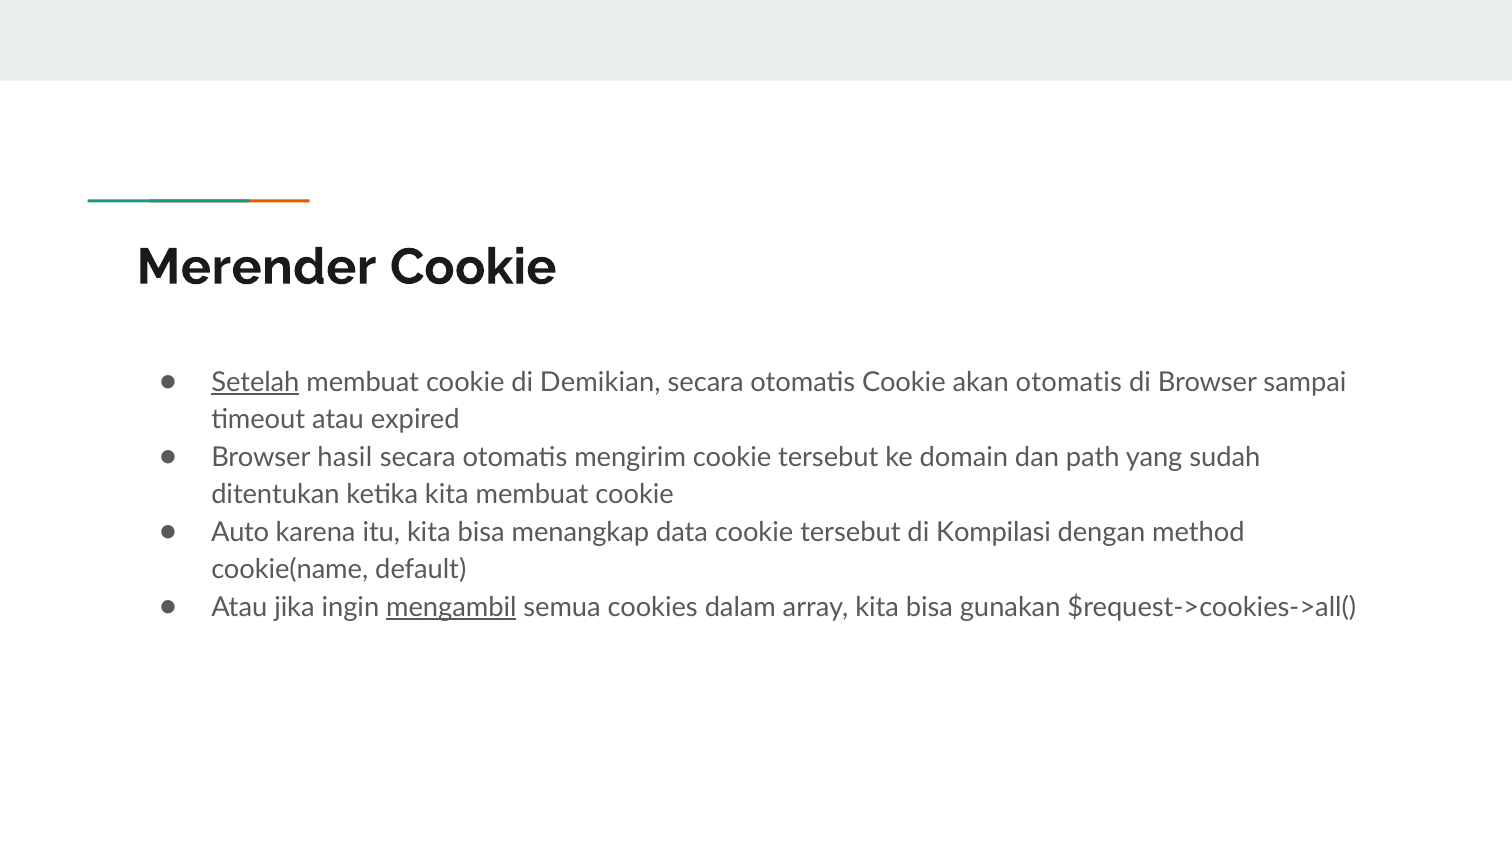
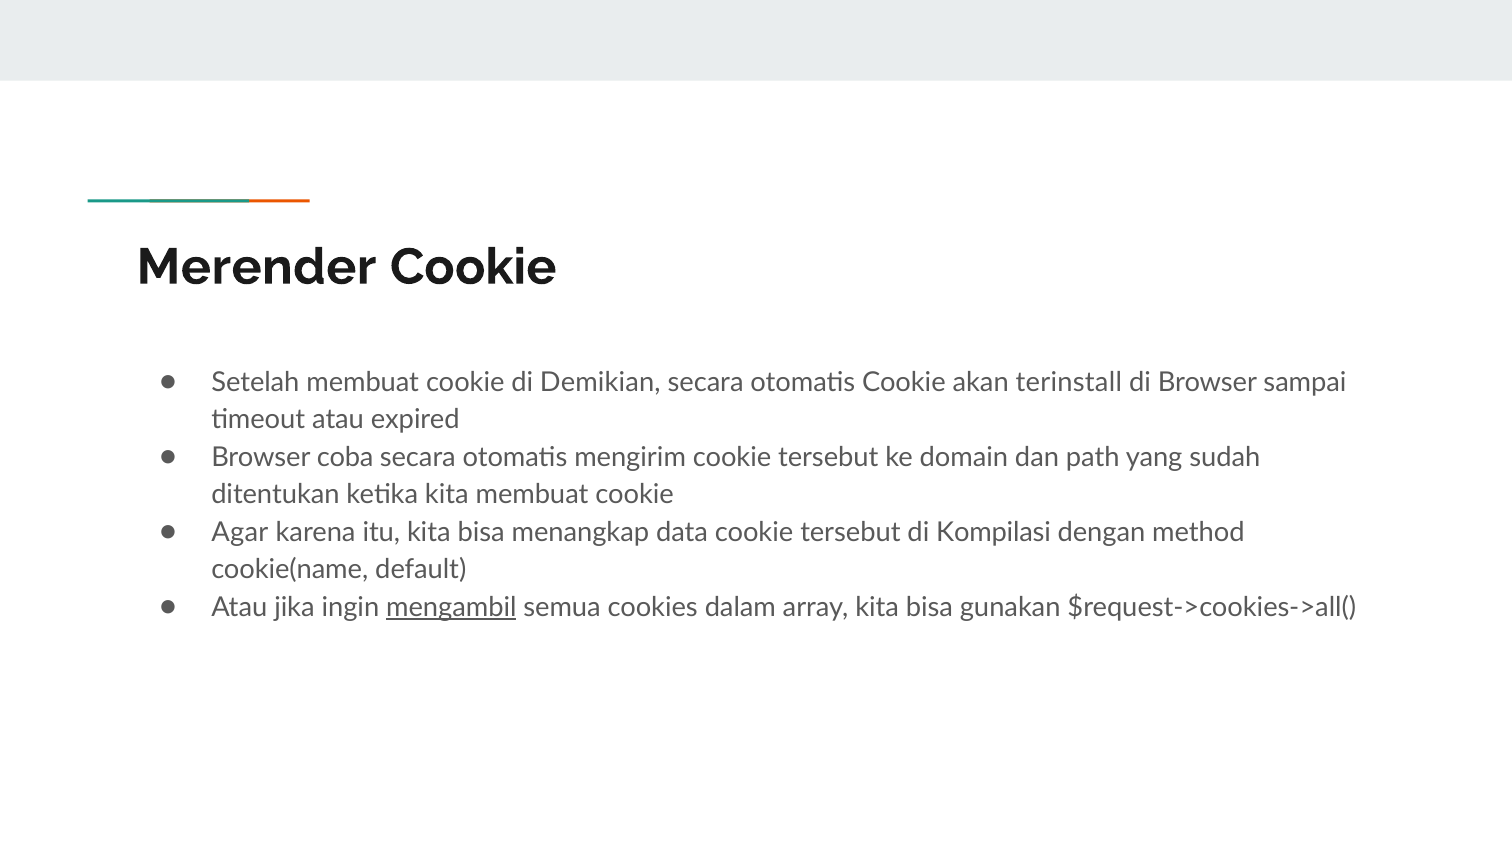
Setelah underline: present -> none
akan otomatis: otomatis -> terinstall
hasil: hasil -> coba
Auto: Auto -> Agar
